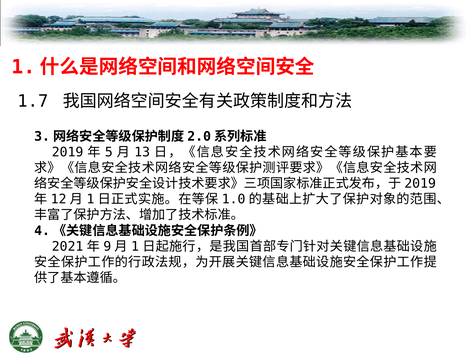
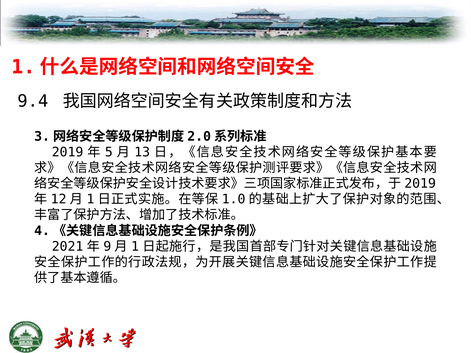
1.7: 1.7 -> 9.4
